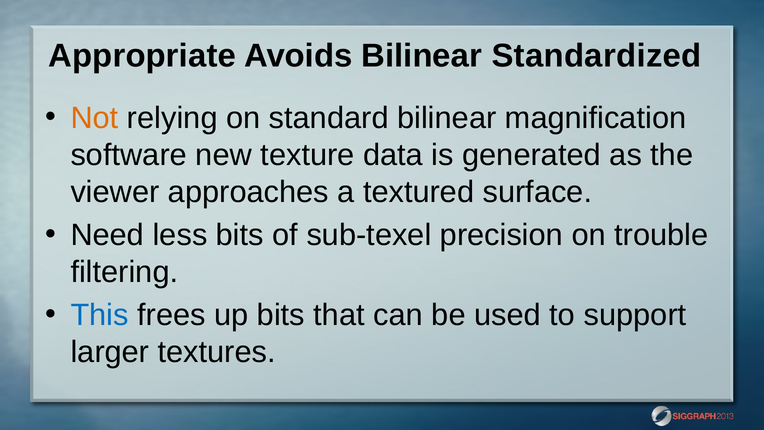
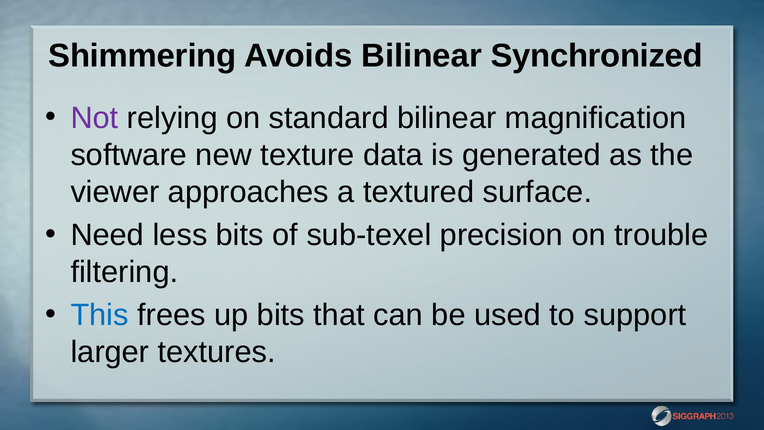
Appropriate: Appropriate -> Shimmering
Standardized: Standardized -> Synchronized
Not colour: orange -> purple
